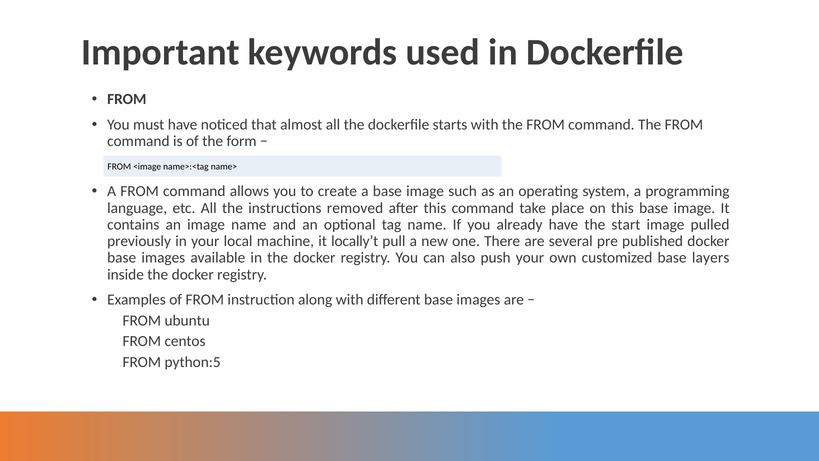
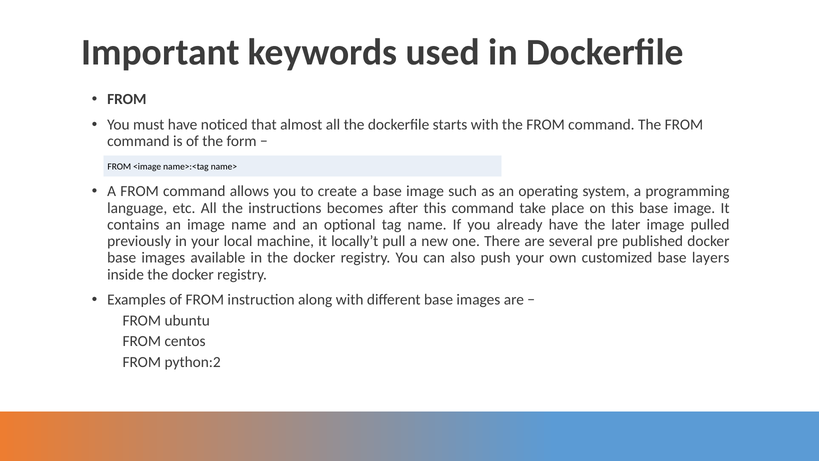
removed: removed -> becomes
start: start -> later
python:5: python:5 -> python:2
